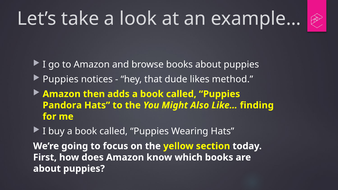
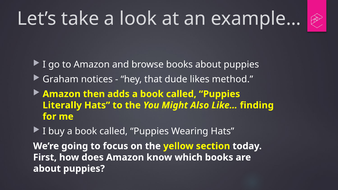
Puppies at (61, 79): Puppies -> Graham
Pandora: Pandora -> Literally
